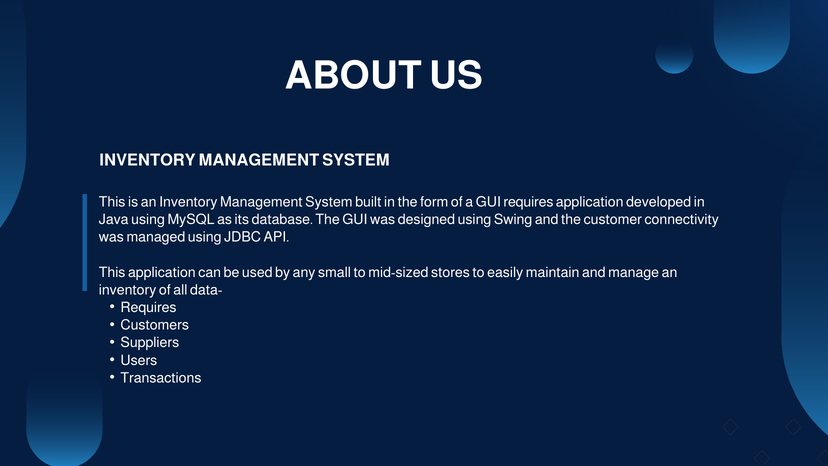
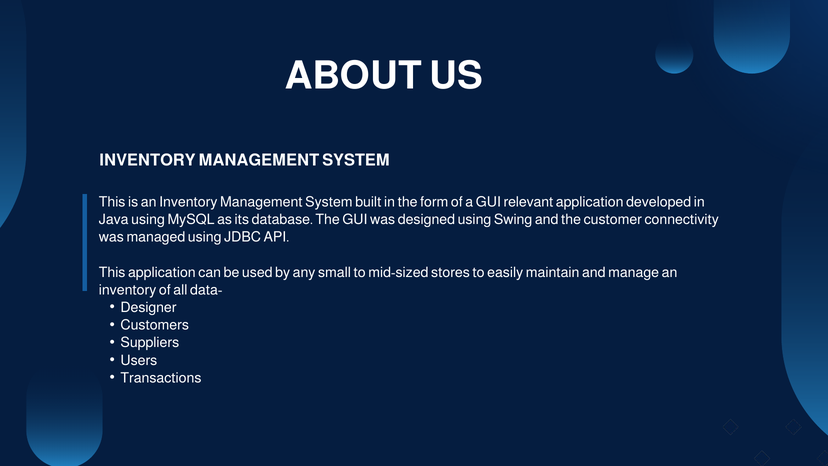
GUI requires: requires -> relevant
Requires at (148, 307): Requires -> Designer
